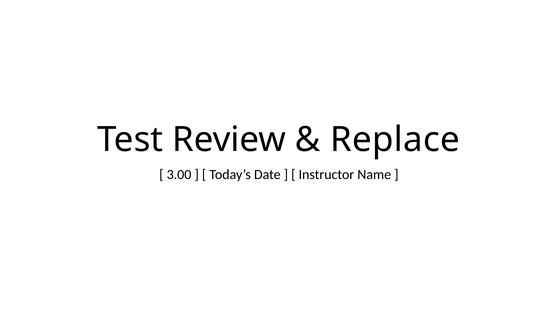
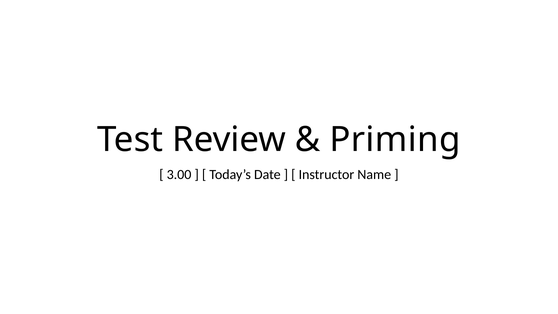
Replace: Replace -> Priming
